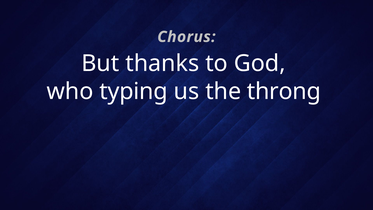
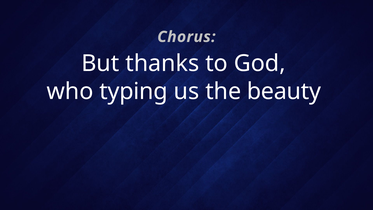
throng: throng -> beauty
